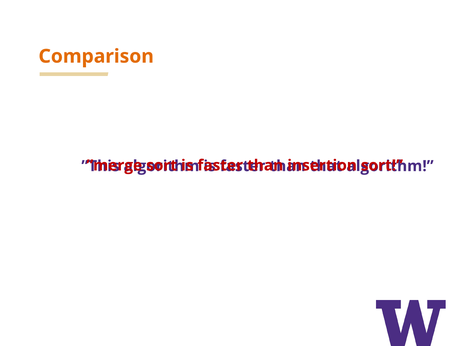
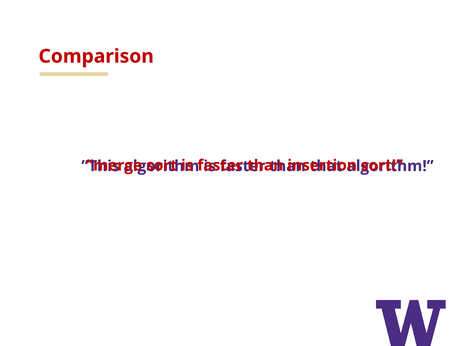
Comparison colour: orange -> red
